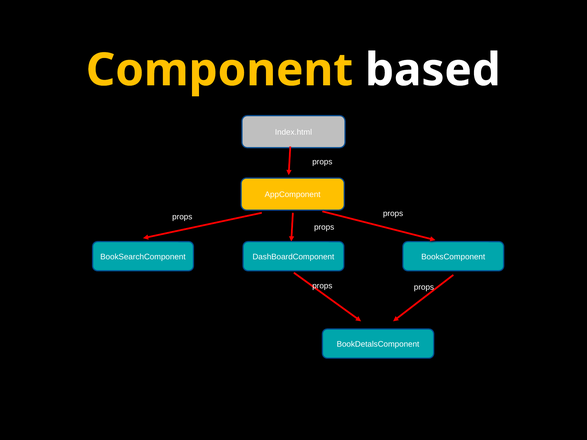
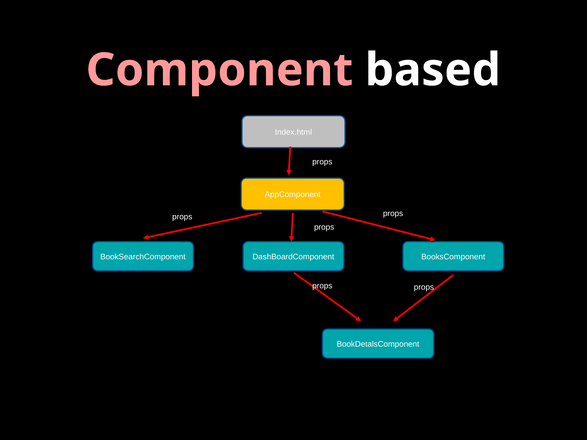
Component colour: yellow -> pink
